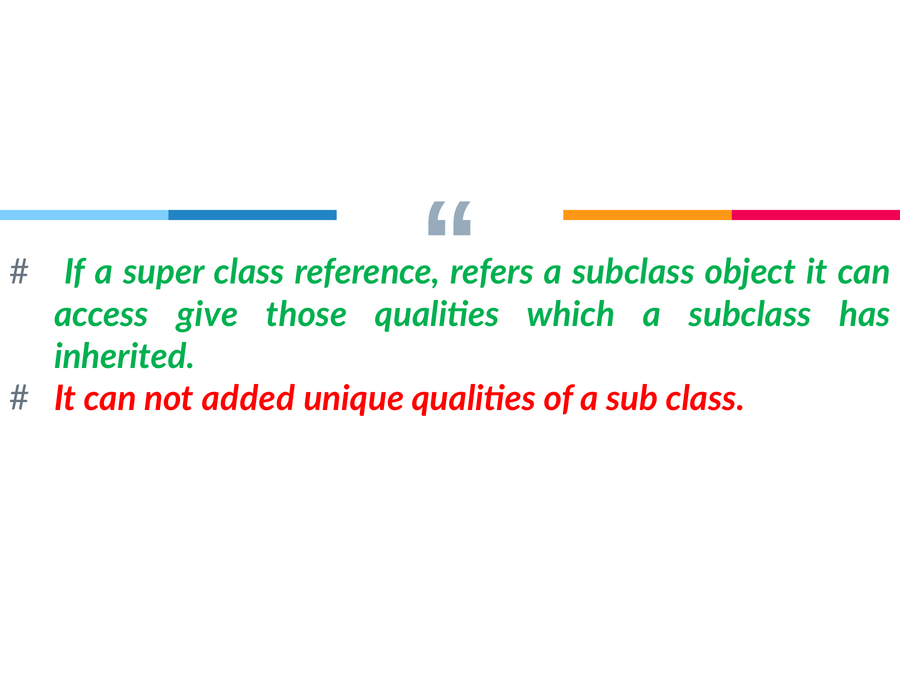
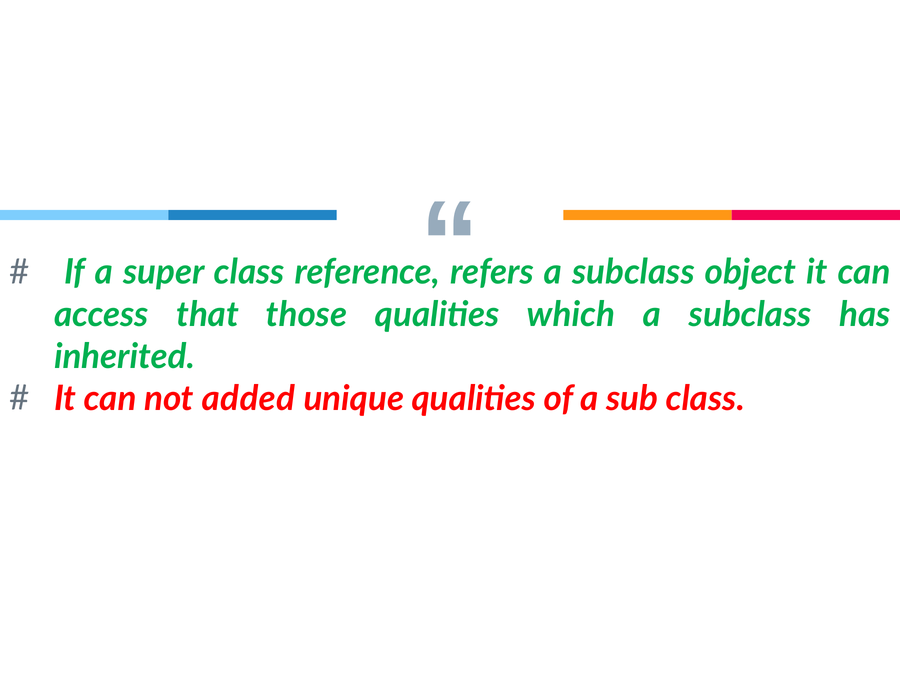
give: give -> that
